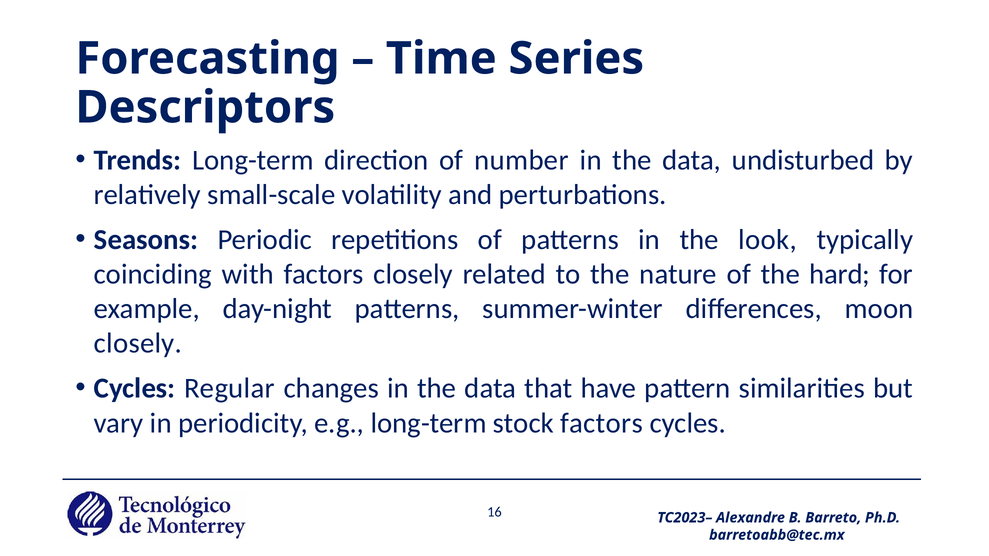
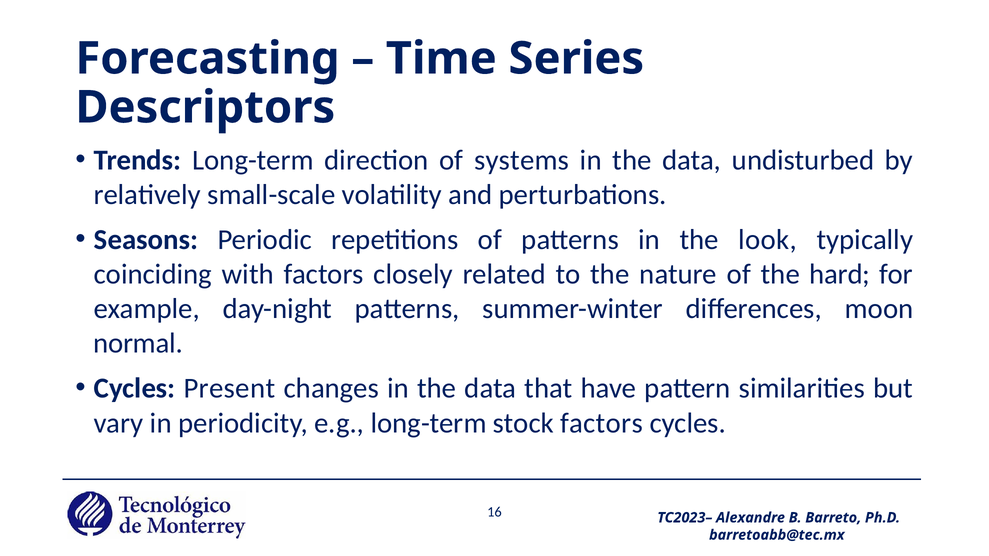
number: number -> systems
closely at (138, 344): closely -> normal
Regular: Regular -> Present
